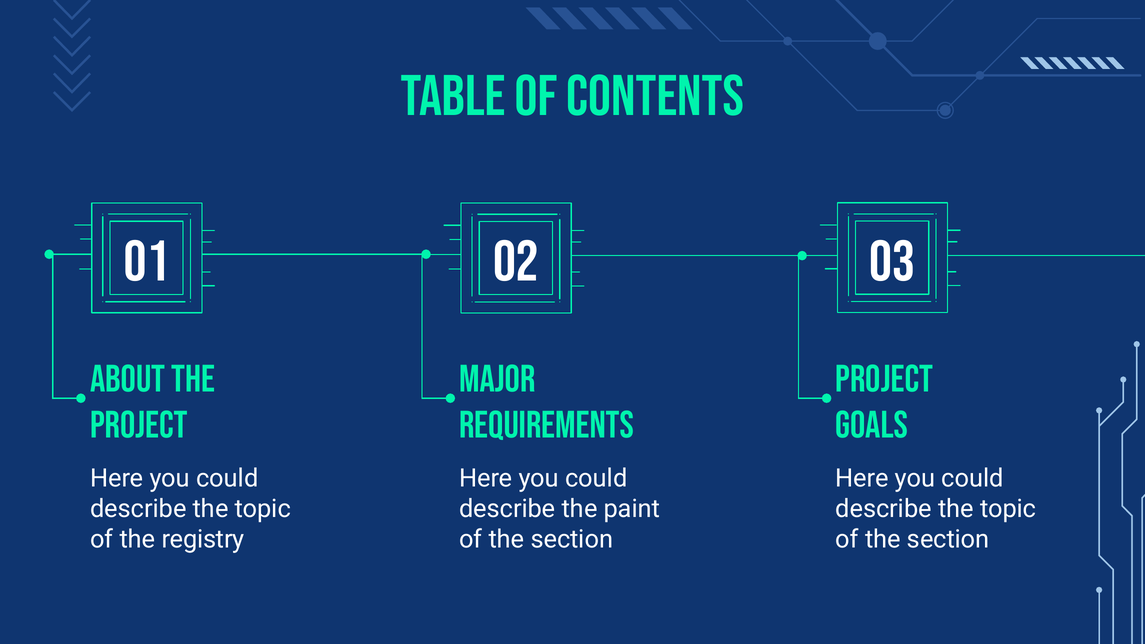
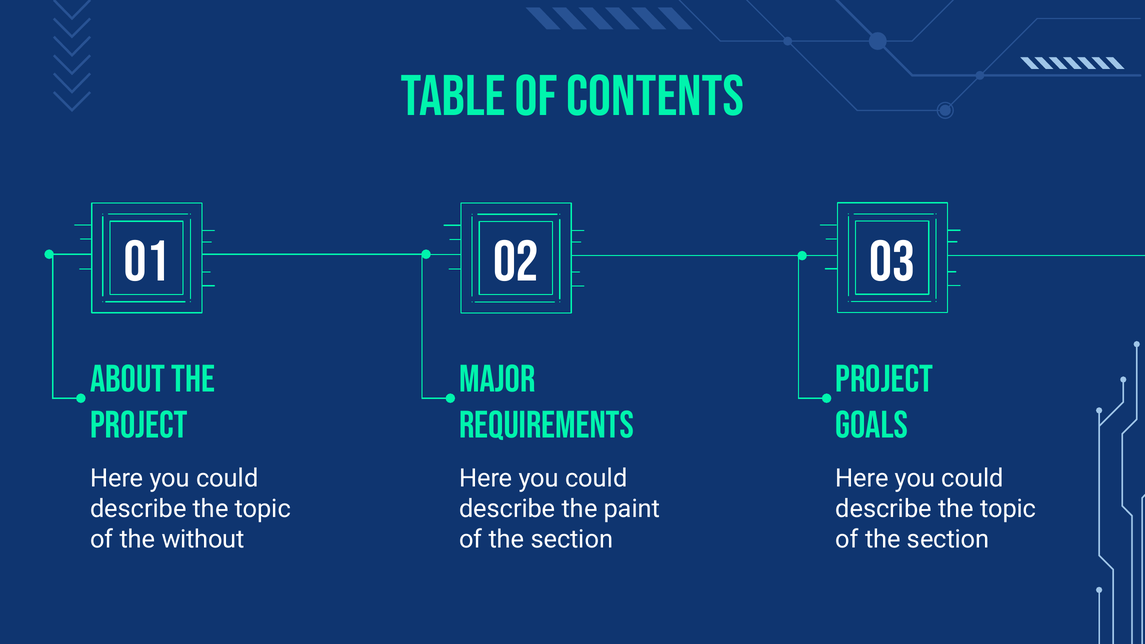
registry: registry -> without
